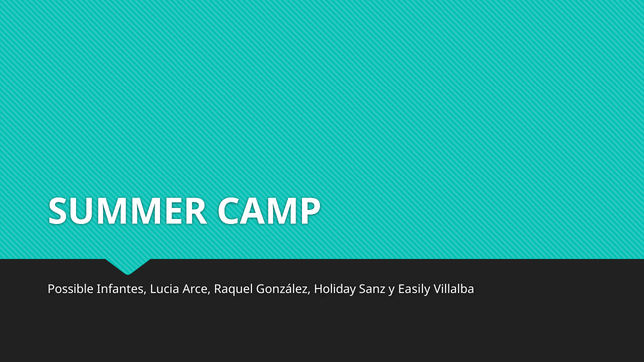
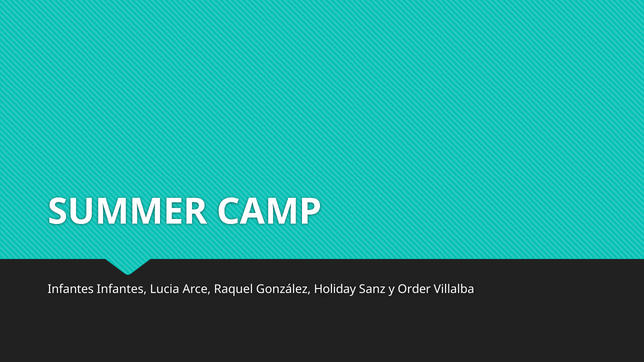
Possible at (71, 289): Possible -> Infantes
Easily: Easily -> Order
